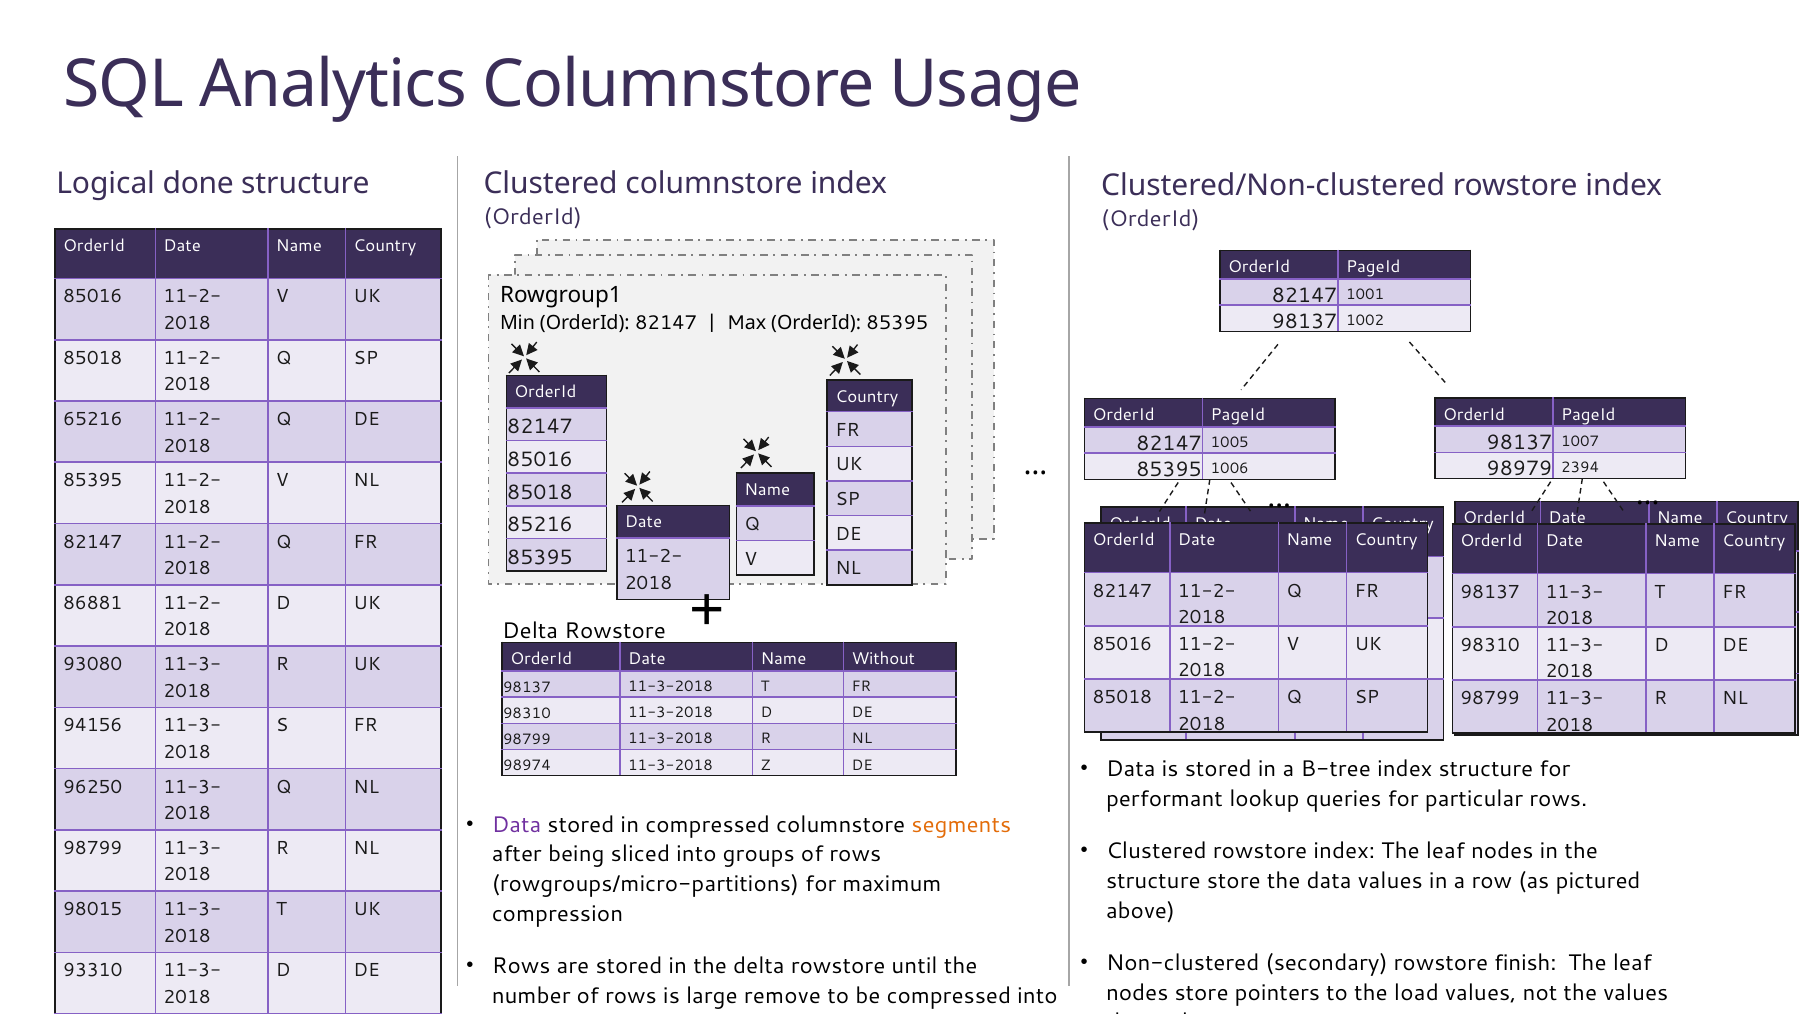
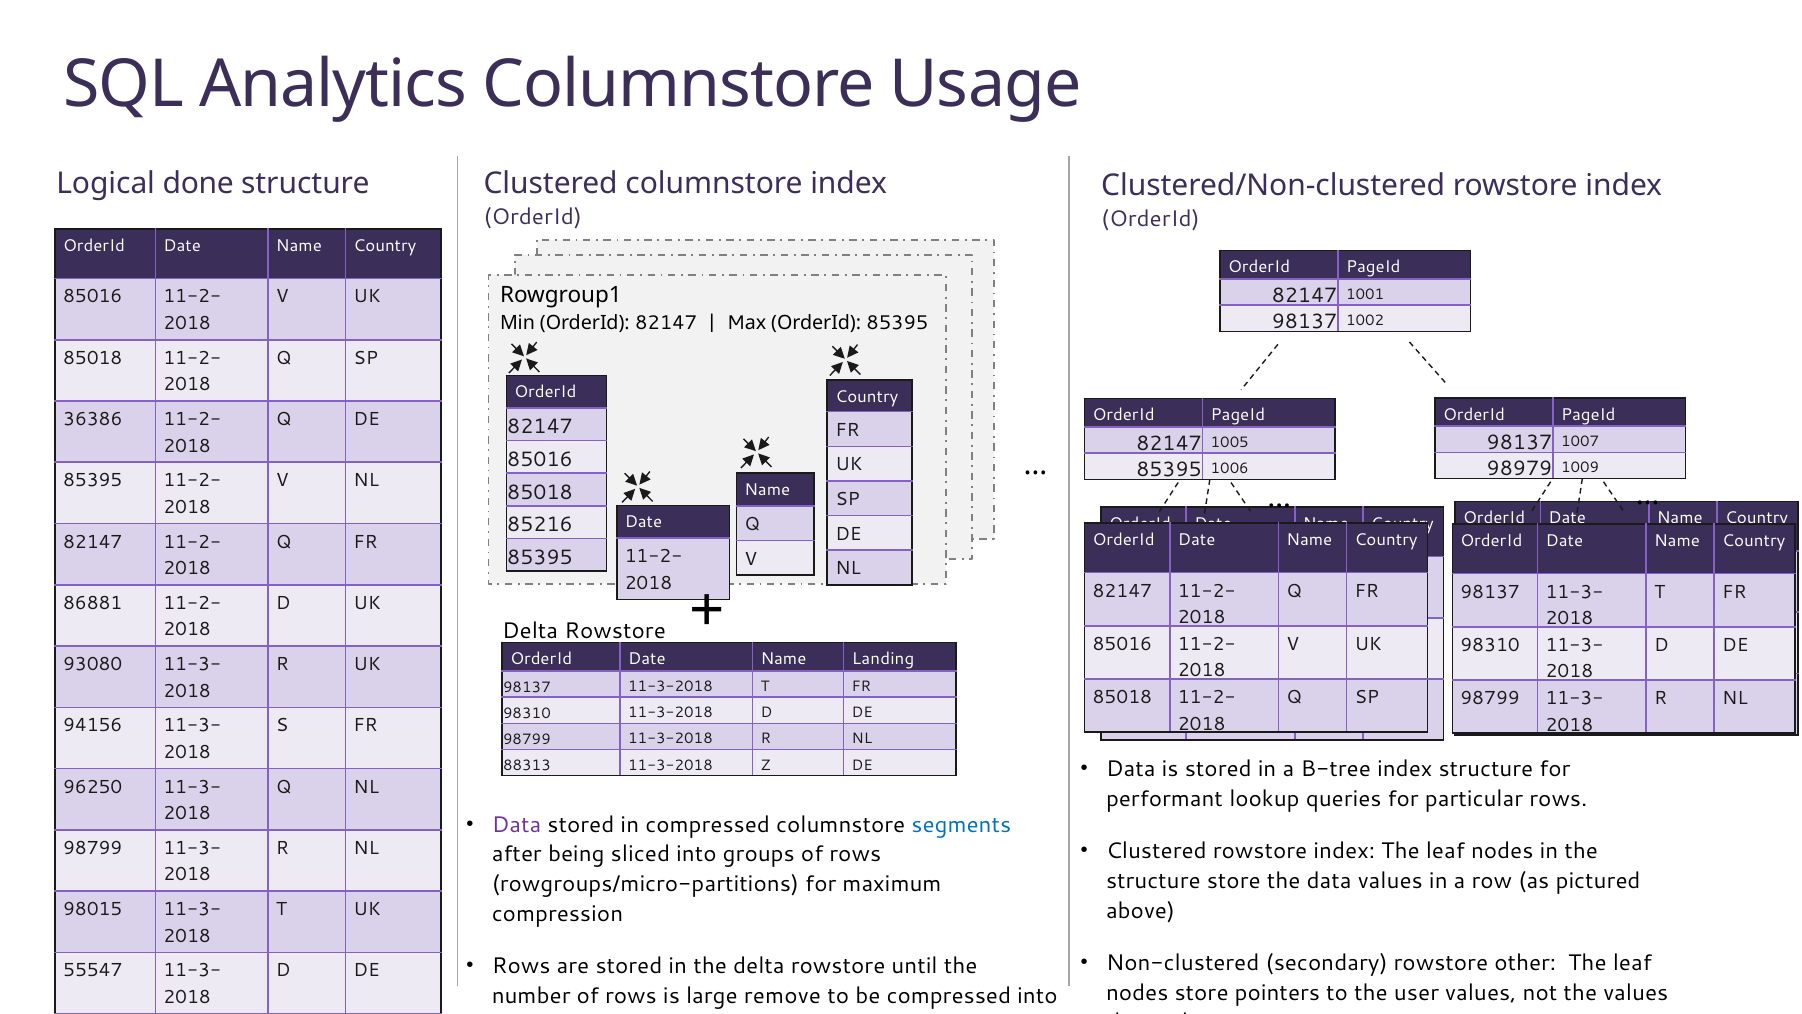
65216: 65216 -> 36386
2394: 2394 -> 1009
Without: Without -> Landing
98974: 98974 -> 88313
segments colour: orange -> blue
finish: finish -> other
93310: 93310 -> 55547
load: load -> user
